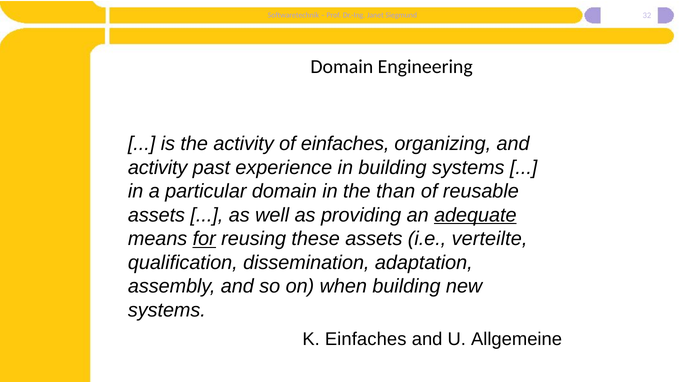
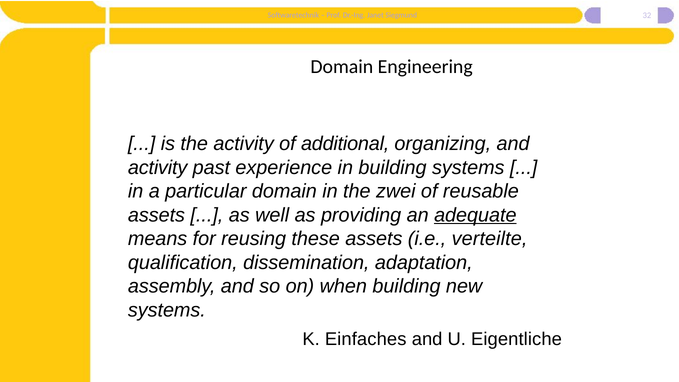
of einfaches: einfaches -> additional
than: than -> zwei
for underline: present -> none
Allgemeine: Allgemeine -> Eigentliche
